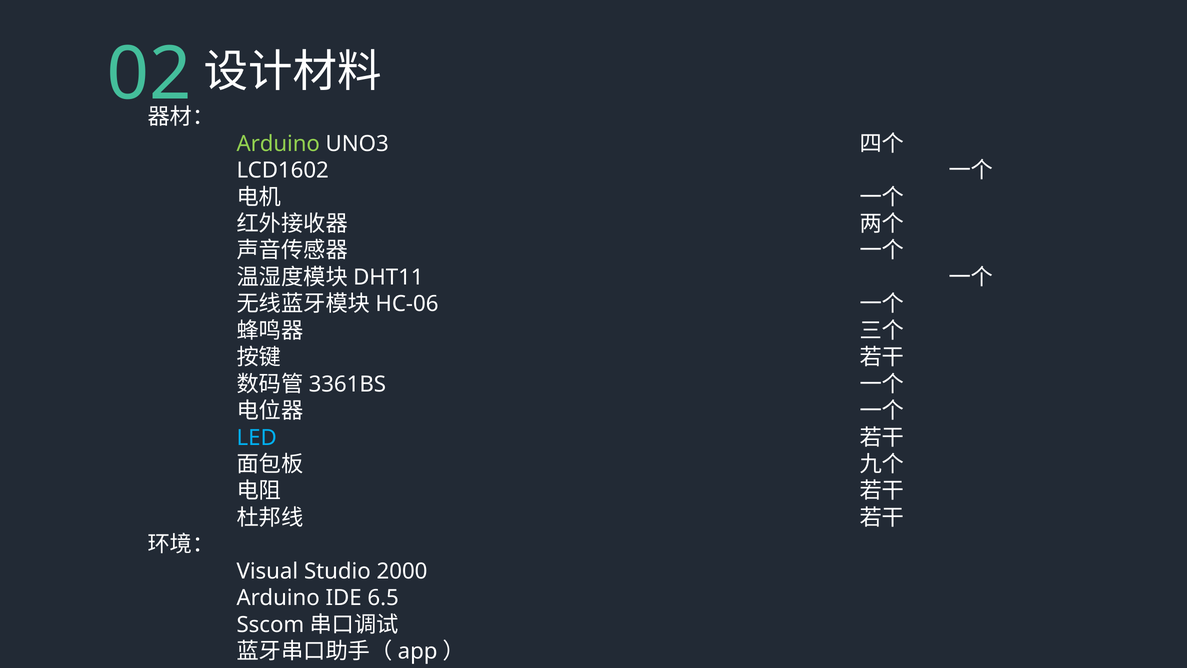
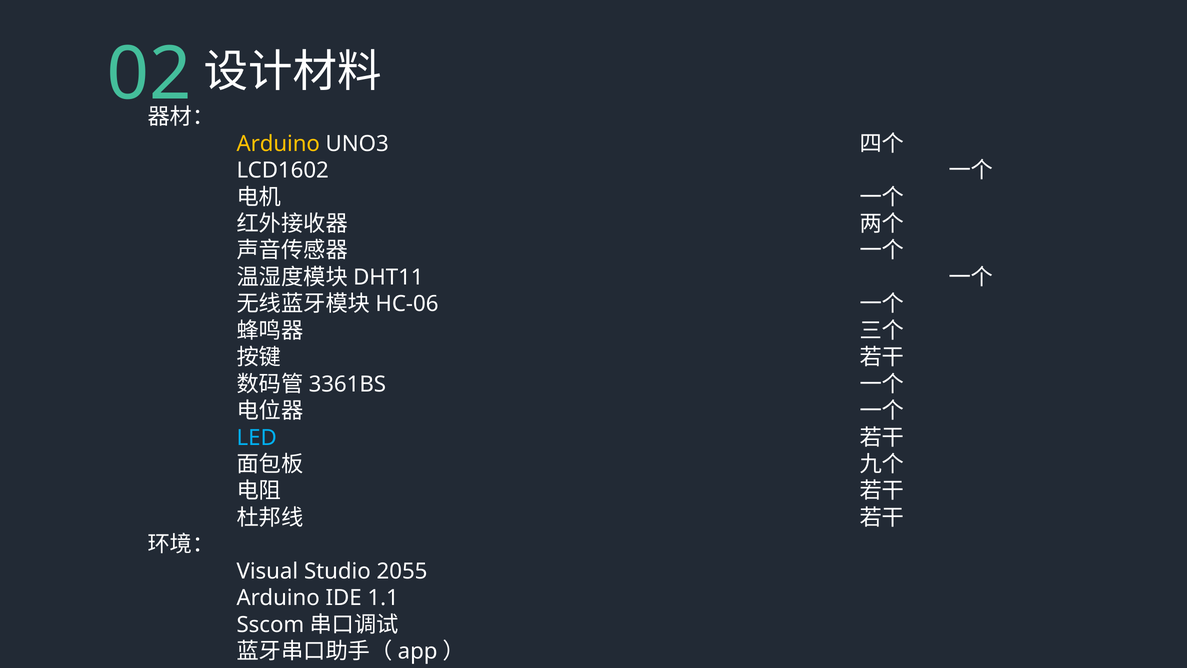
Arduino at (278, 144) colour: light green -> yellow
2000: 2000 -> 2055
6.5: 6.5 -> 1.1
